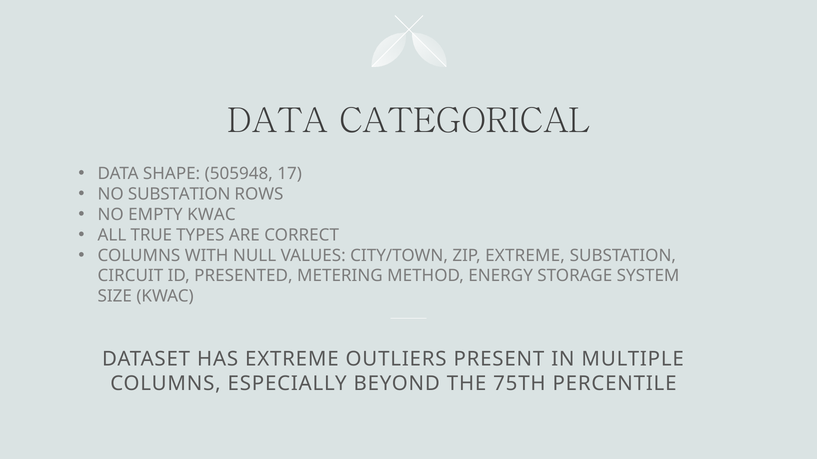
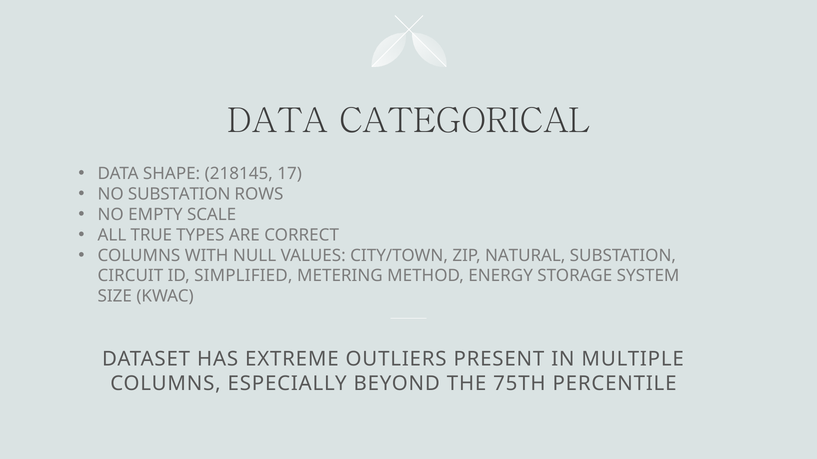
505948: 505948 -> 218145
EMPTY KWAC: KWAC -> SCALE
ZIP EXTREME: EXTREME -> NATURAL
PRESENTED: PRESENTED -> SIMPLIFIED
